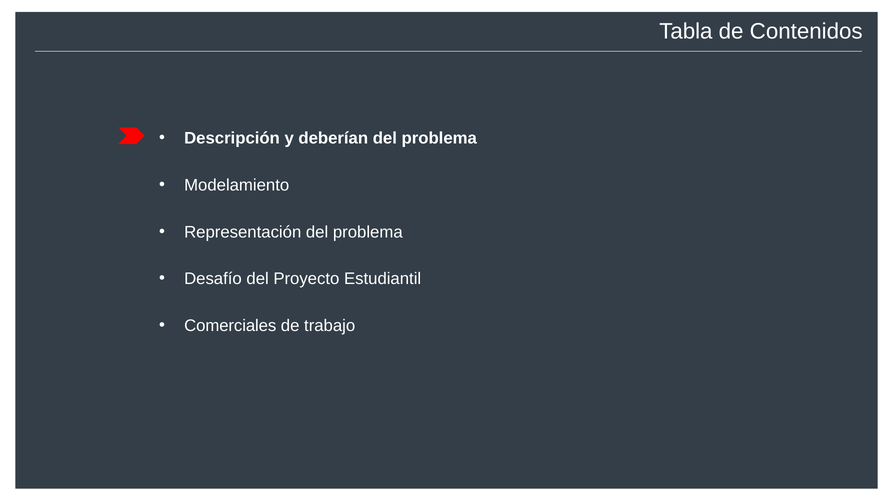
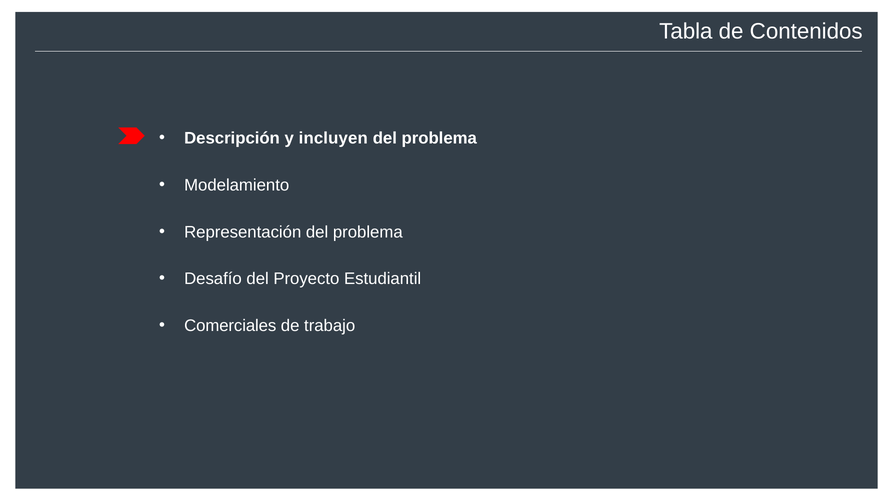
deberían: deberían -> incluyen
